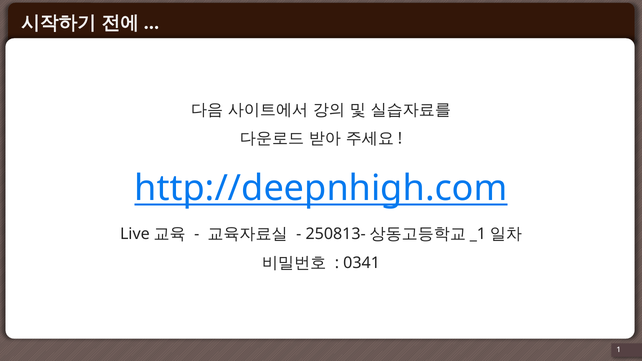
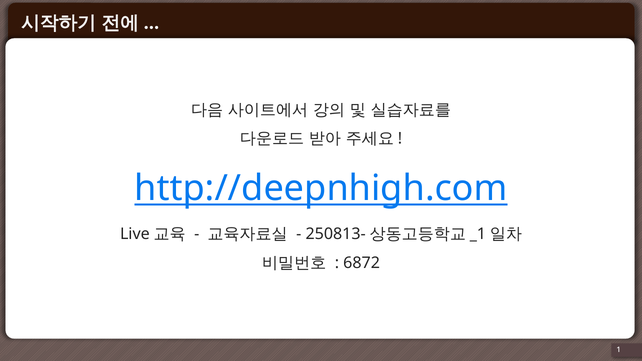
0341: 0341 -> 6872
